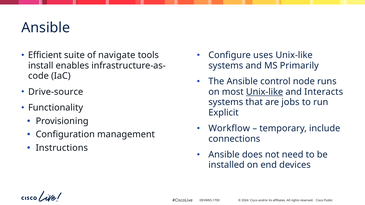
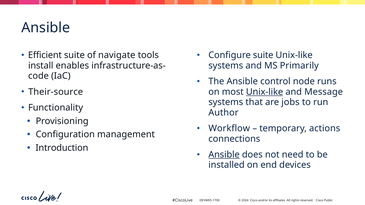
Configure uses: uses -> suite
Drive-source: Drive-source -> Their-source
Interacts: Interacts -> Message
Explicit: Explicit -> Author
include: include -> actions
Instructions: Instructions -> Introduction
Ansible at (224, 155) underline: none -> present
